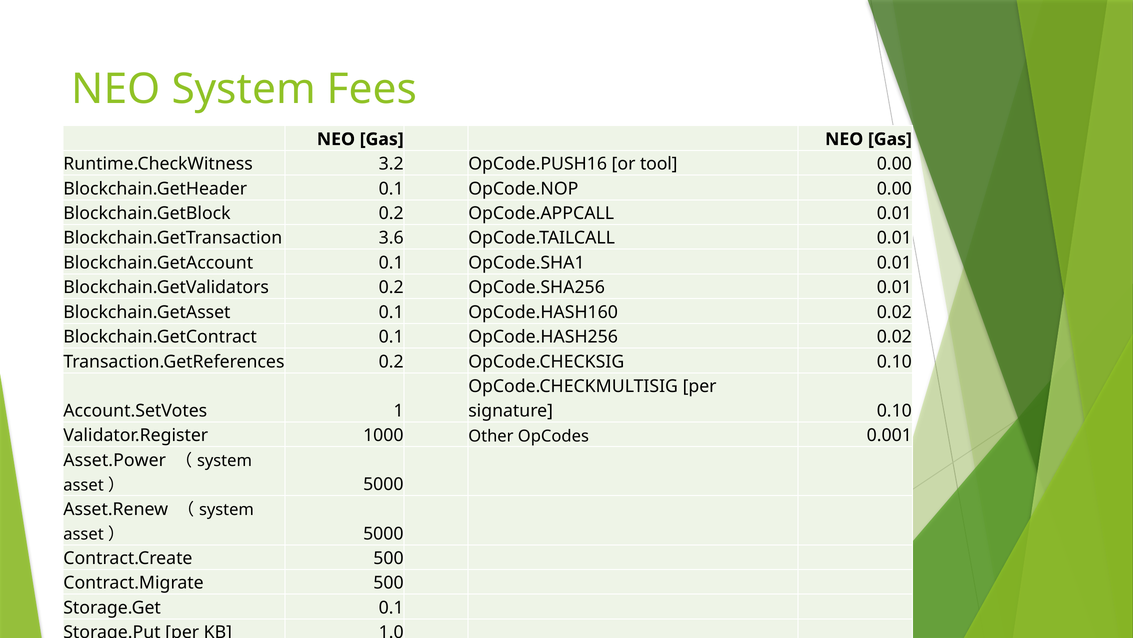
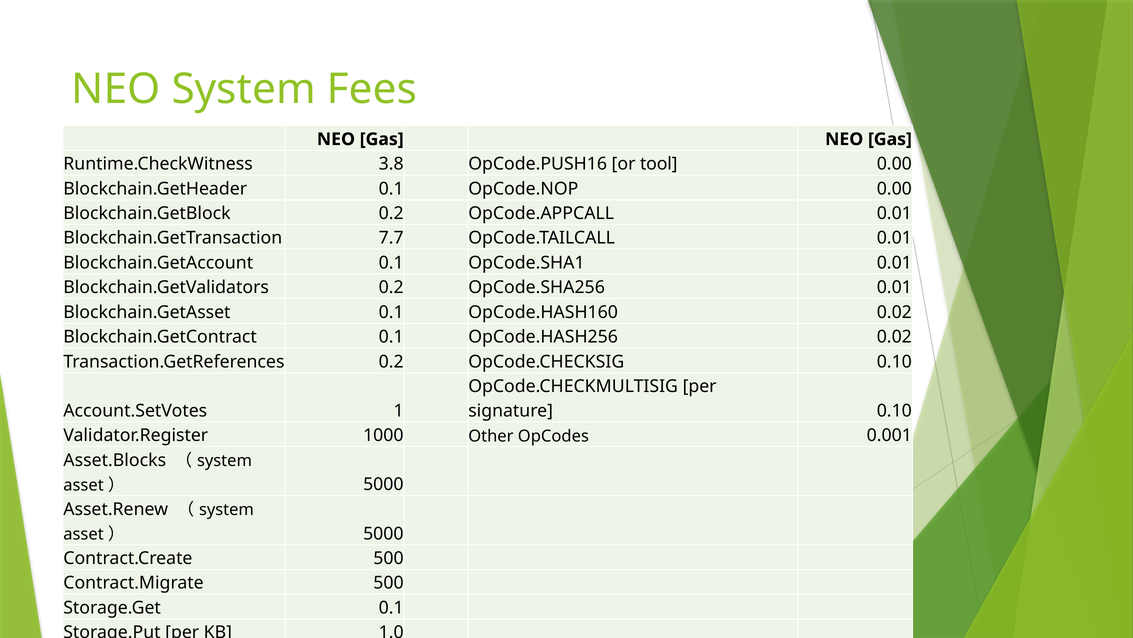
3.2: 3.2 -> 3.8
3.6: 3.6 -> 7.7
Asset.Power: Asset.Power -> Asset.Blocks
